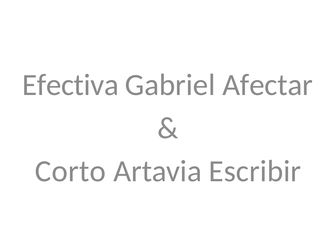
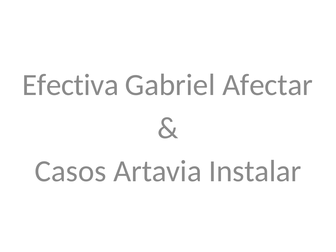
Corto: Corto -> Casos
Escribir: Escribir -> Instalar
